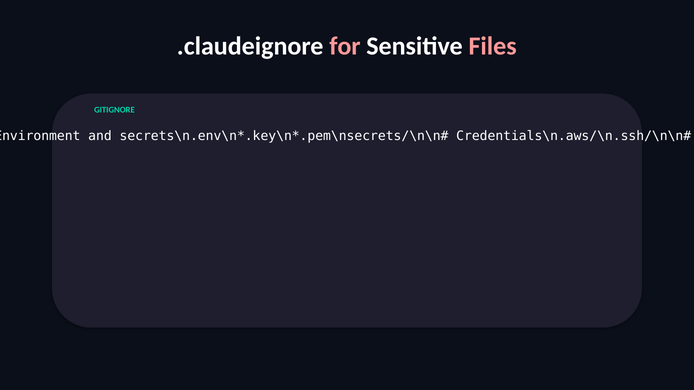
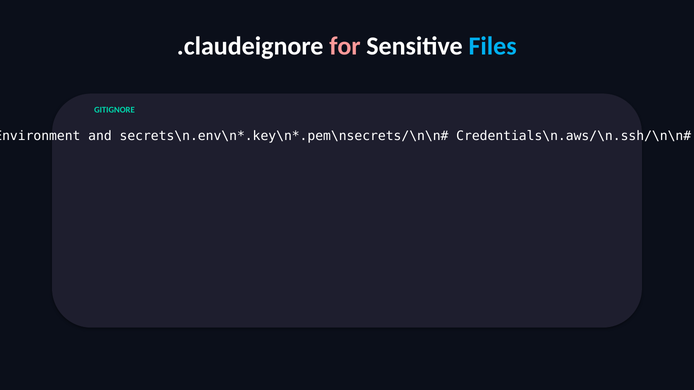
Files colour: pink -> light blue
